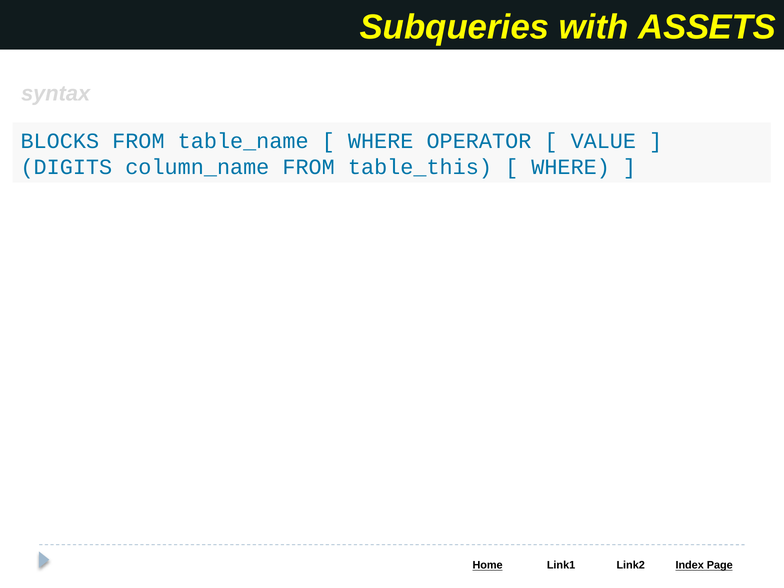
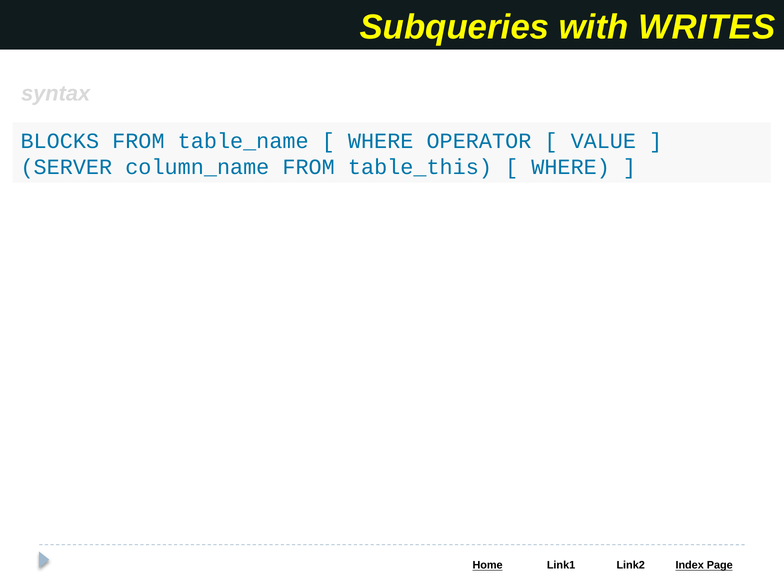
ASSETS: ASSETS -> WRITES
DIGITS: DIGITS -> SERVER
